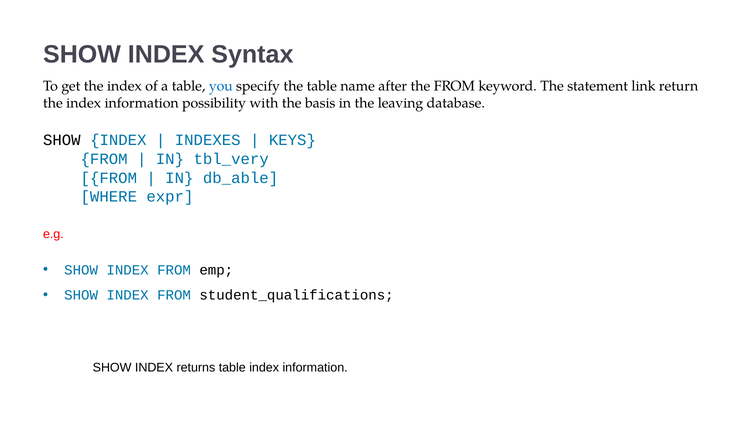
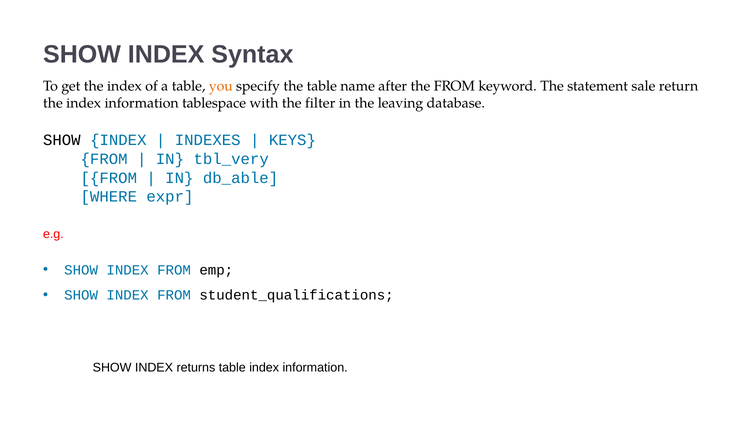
you colour: blue -> orange
link: link -> sale
possibility: possibility -> tablespace
basis: basis -> filter
